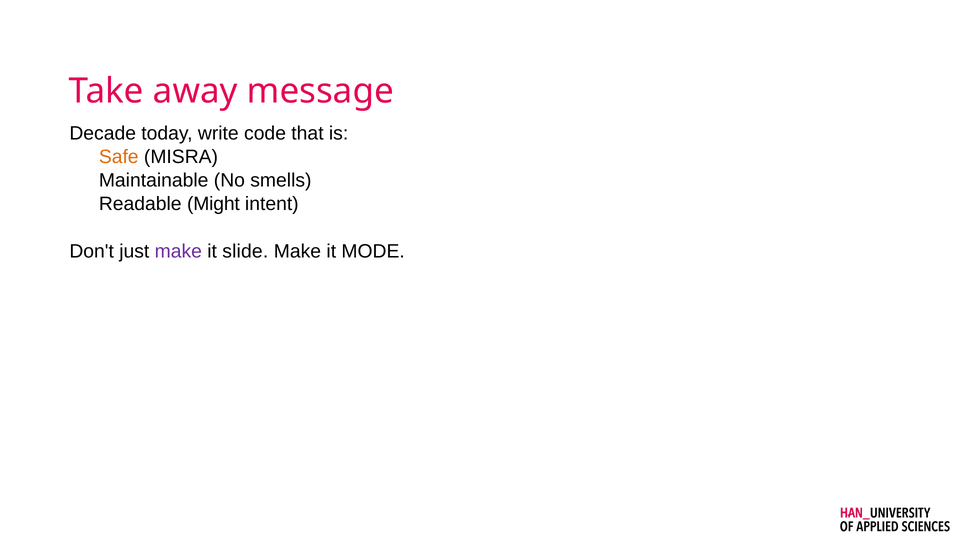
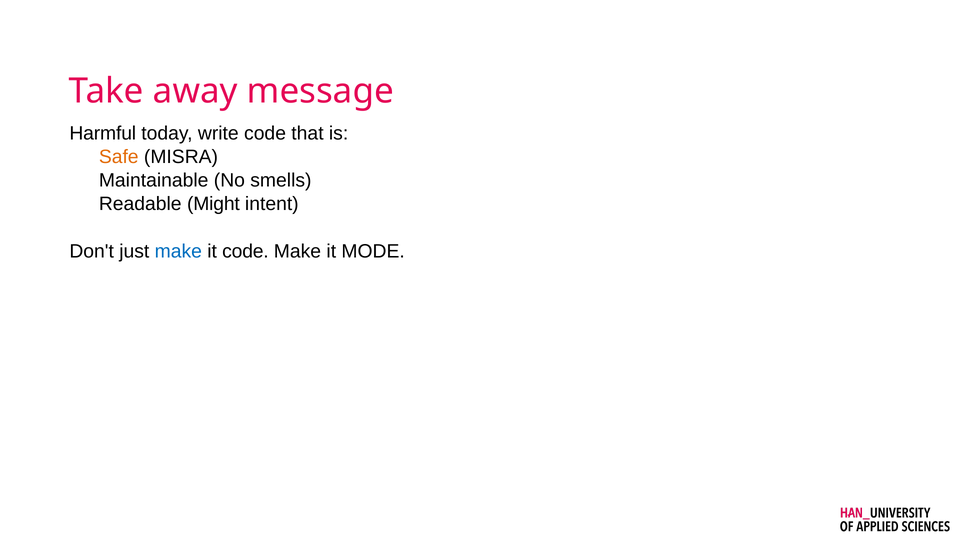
Decade: Decade -> Harmful
make at (178, 251) colour: purple -> blue
it slide: slide -> code
